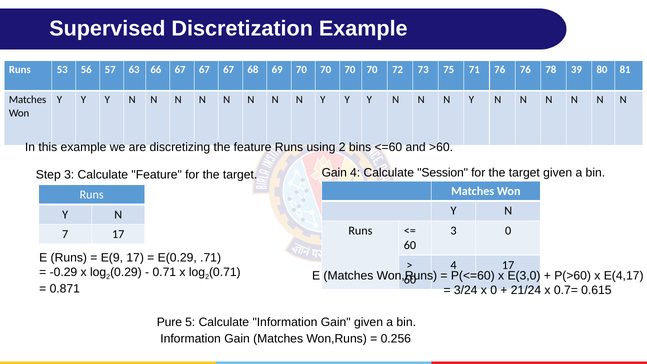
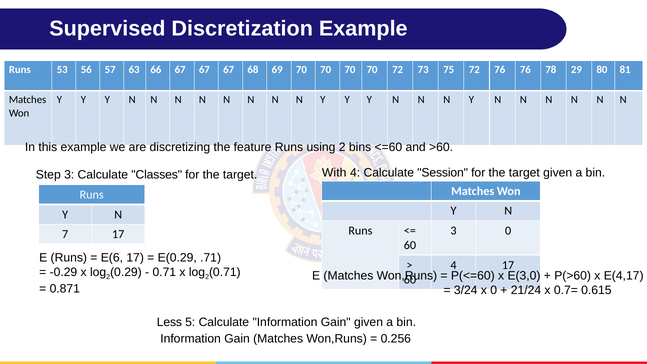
75 71: 71 -> 72
39: 39 -> 29
Gain at (334, 173): Gain -> With
Calculate Feature: Feature -> Classes
E(9: E(9 -> E(6
Pure: Pure -> Less
